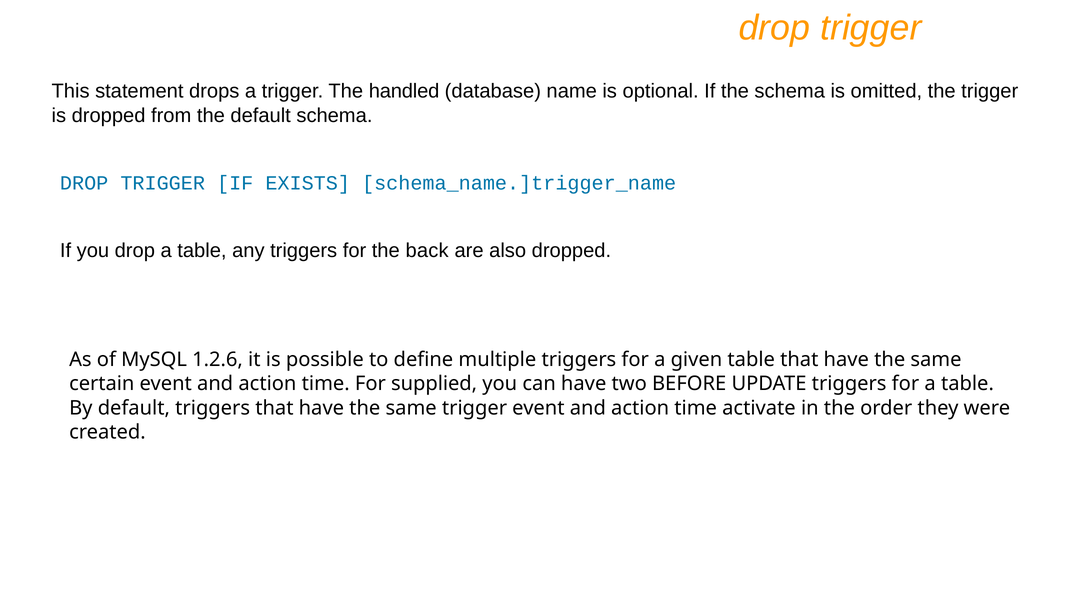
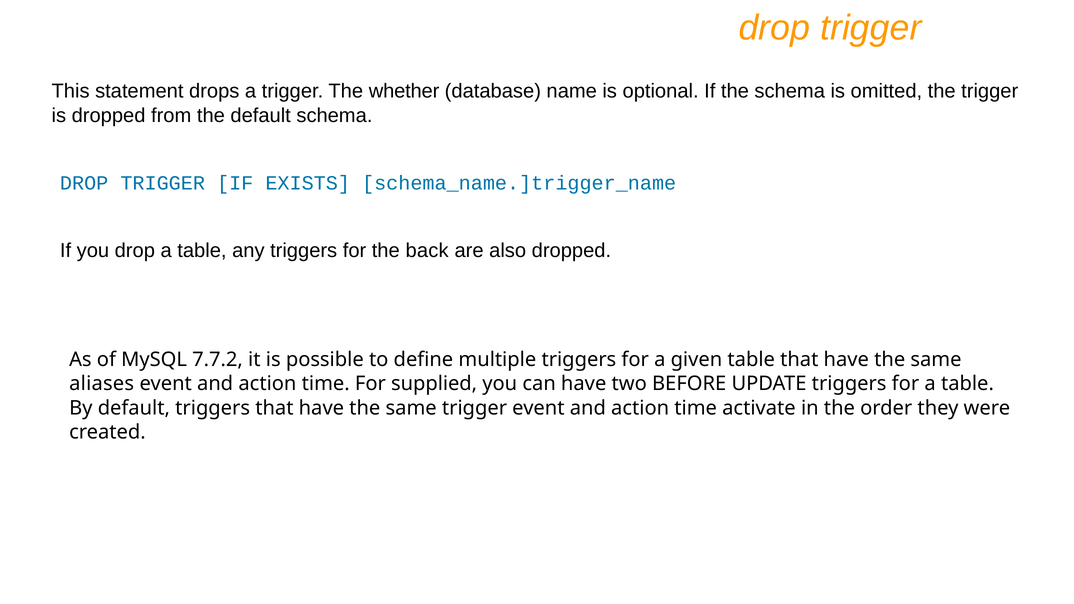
handled: handled -> whether
1.2.6: 1.2.6 -> 7.7.2
certain: certain -> aliases
